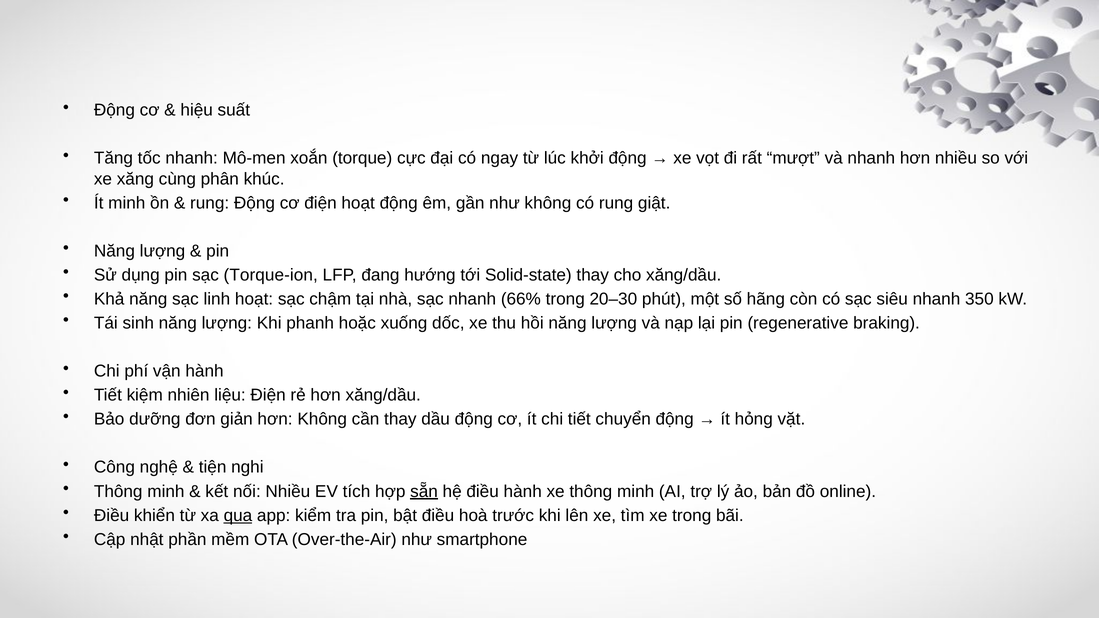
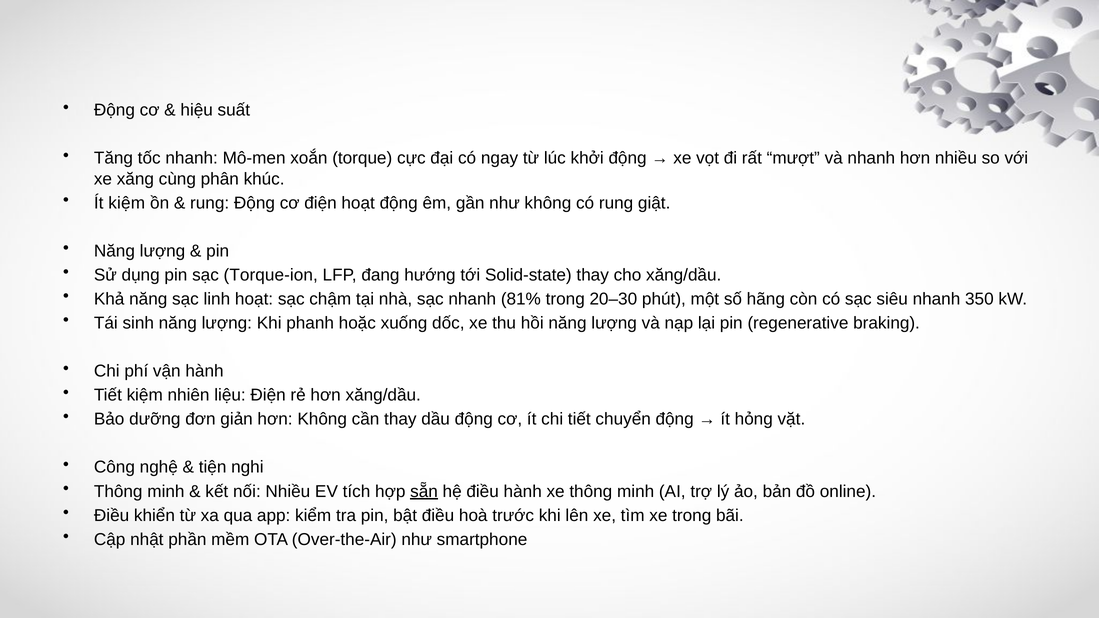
Ít minh: minh -> kiệm
66%: 66% -> 81%
qua underline: present -> none
